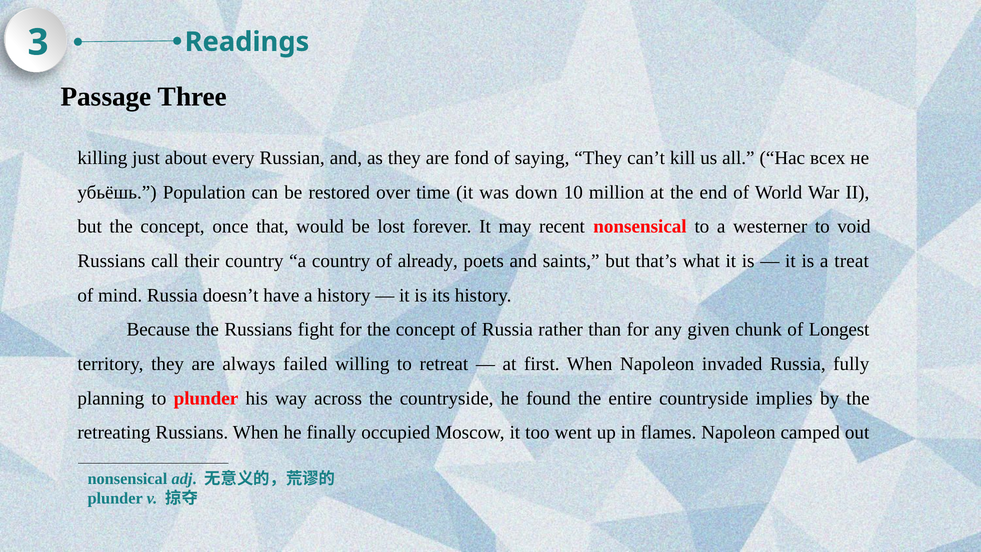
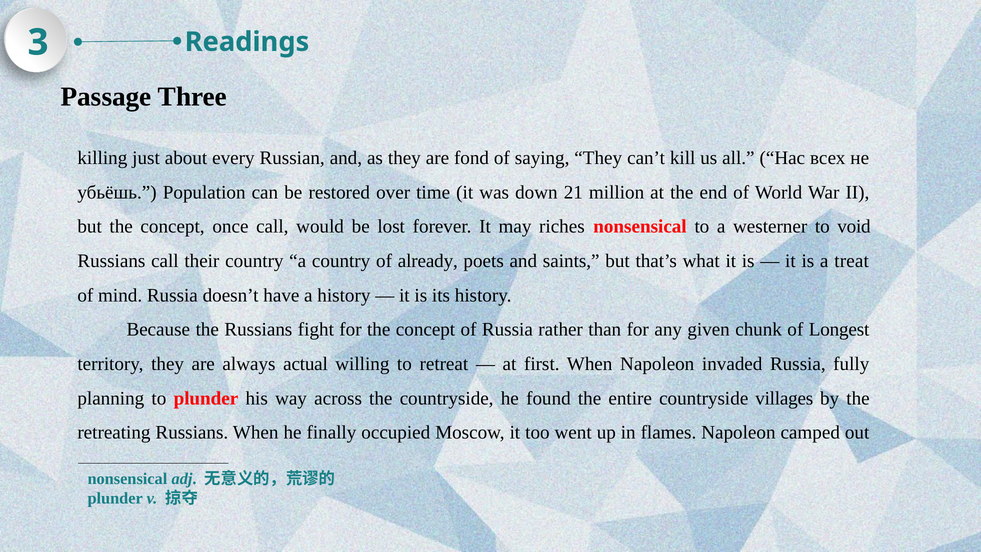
10: 10 -> 21
once that: that -> call
recent: recent -> riches
failed: failed -> actual
implies: implies -> villages
